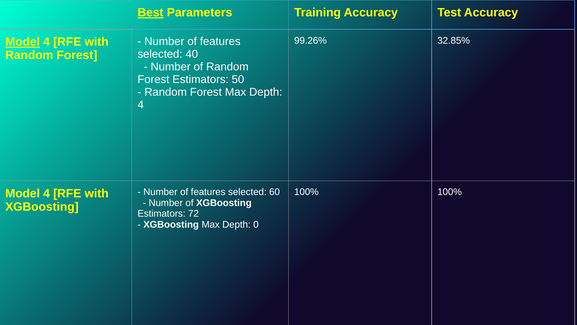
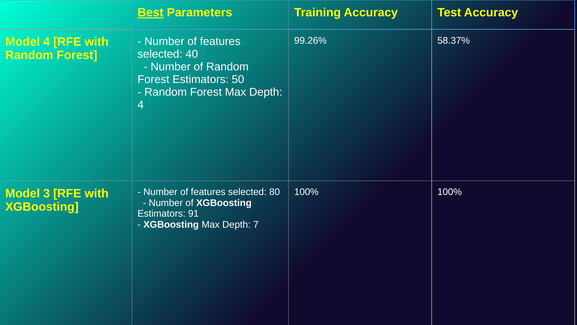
32.85%: 32.85% -> 58.37%
Model at (23, 42) underline: present -> none
60: 60 -> 80
4 at (47, 193): 4 -> 3
72: 72 -> 91
0: 0 -> 7
